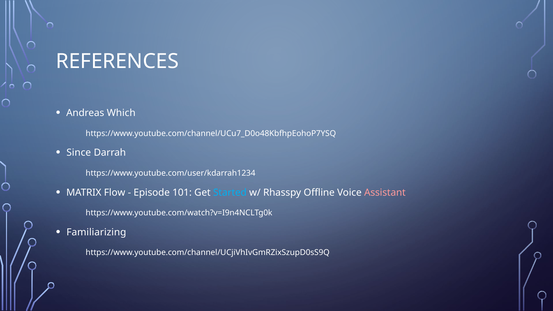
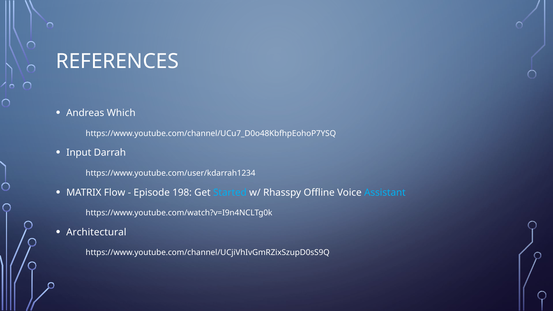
Since: Since -> Input
101: 101 -> 198
Assistant colour: pink -> light blue
Familiarizing: Familiarizing -> Architectural
